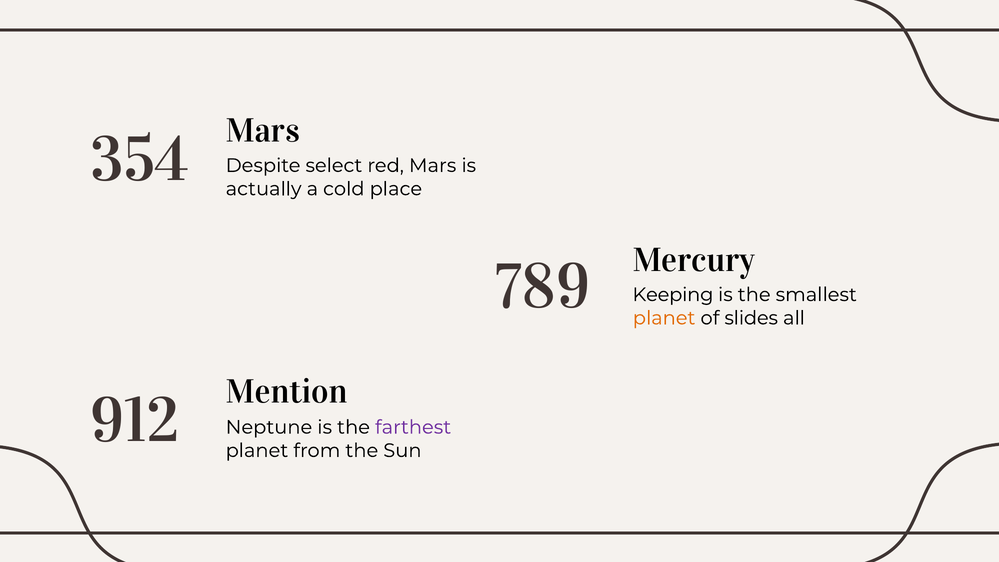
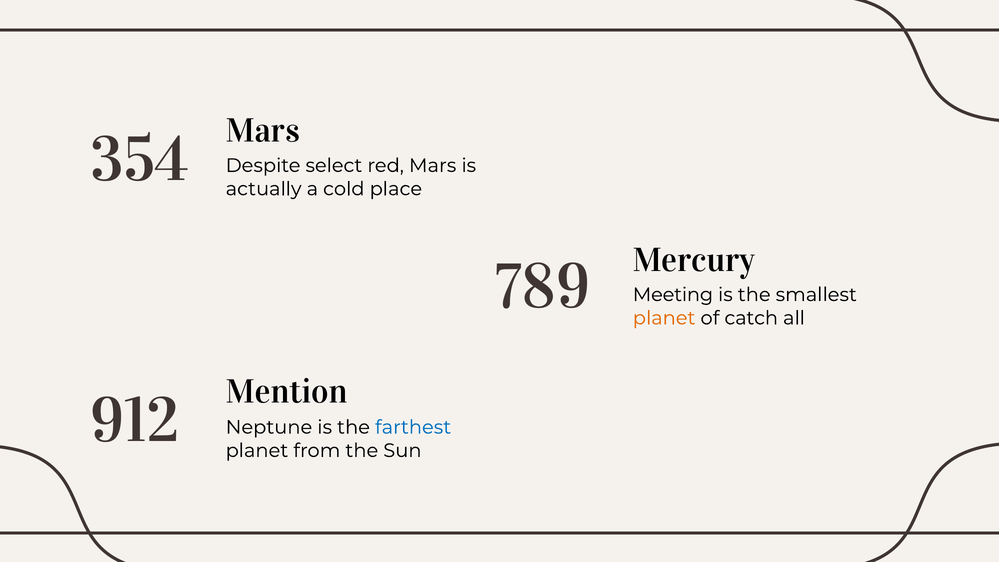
Keeping: Keeping -> Meeting
slides: slides -> catch
farthest colour: purple -> blue
